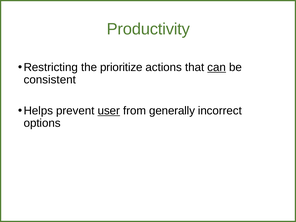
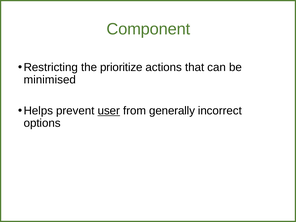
Productivity: Productivity -> Component
can underline: present -> none
consistent: consistent -> minimised
